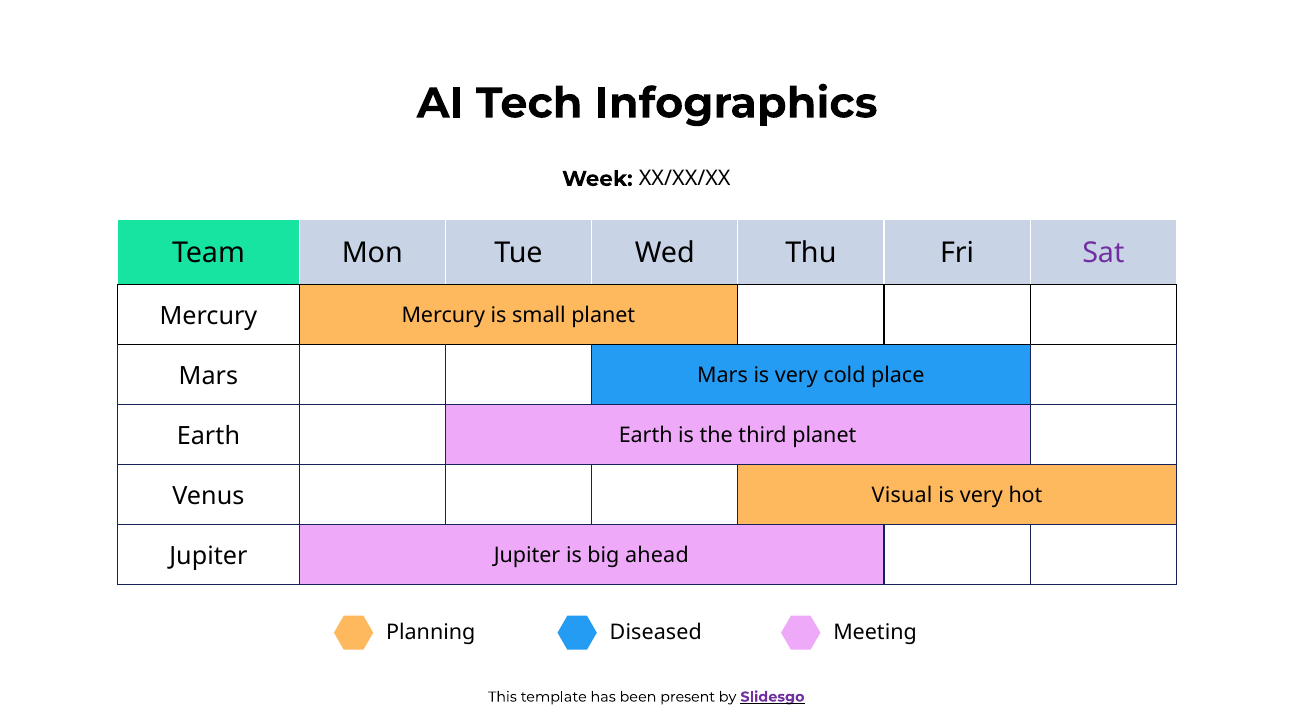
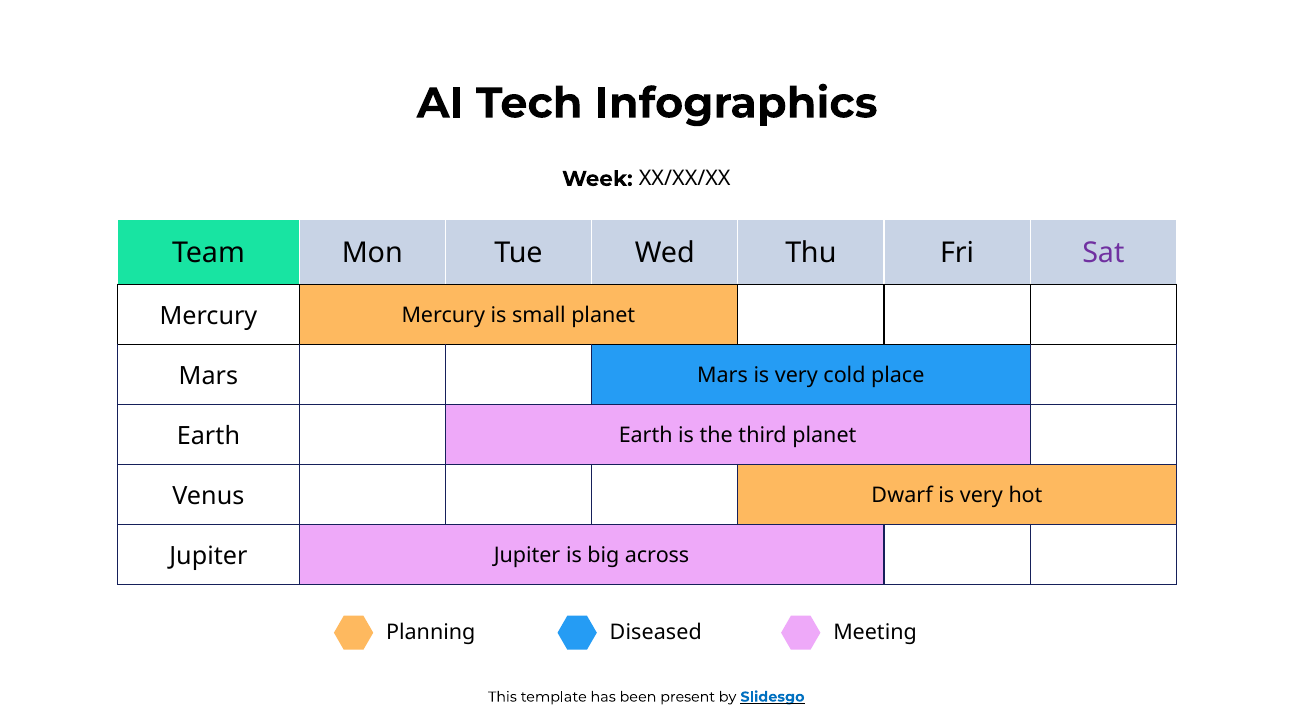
Visual: Visual -> Dwarf
ahead: ahead -> across
Slidesgo colour: purple -> blue
